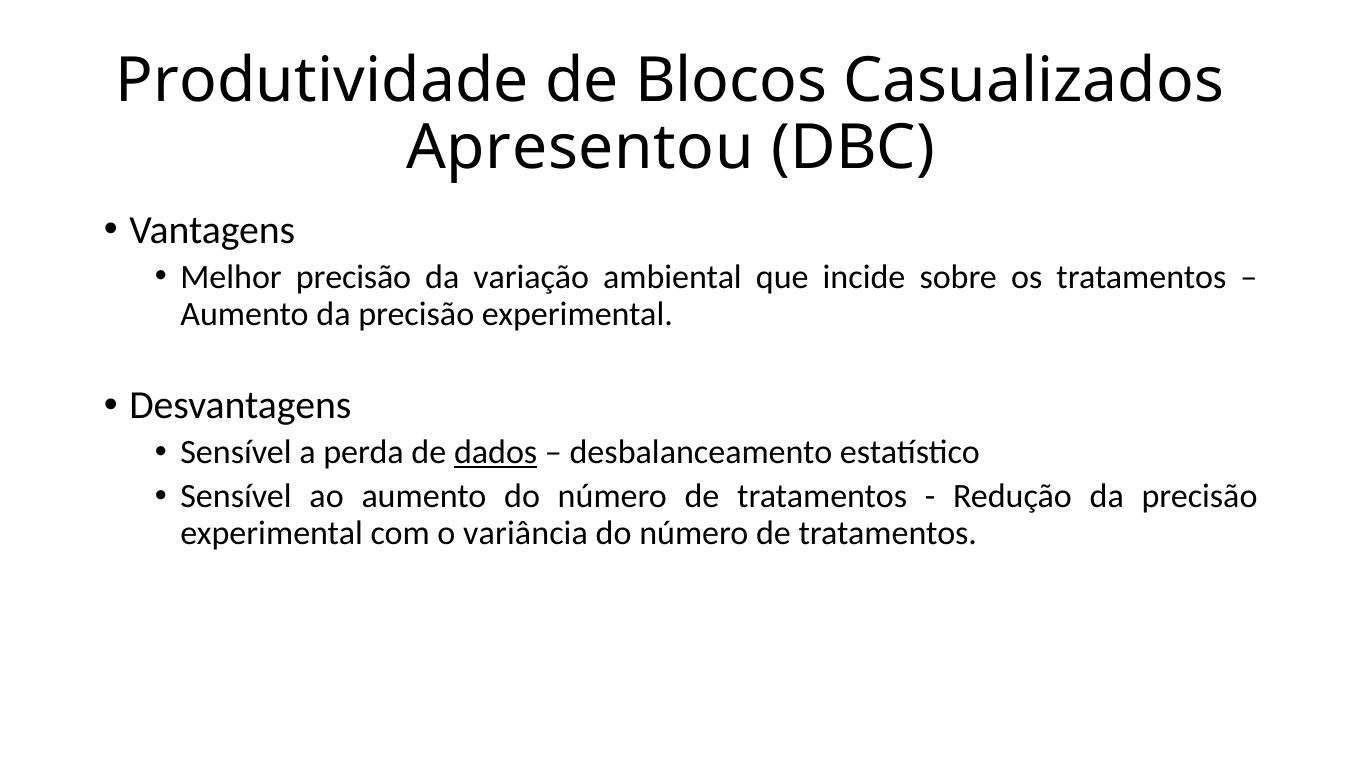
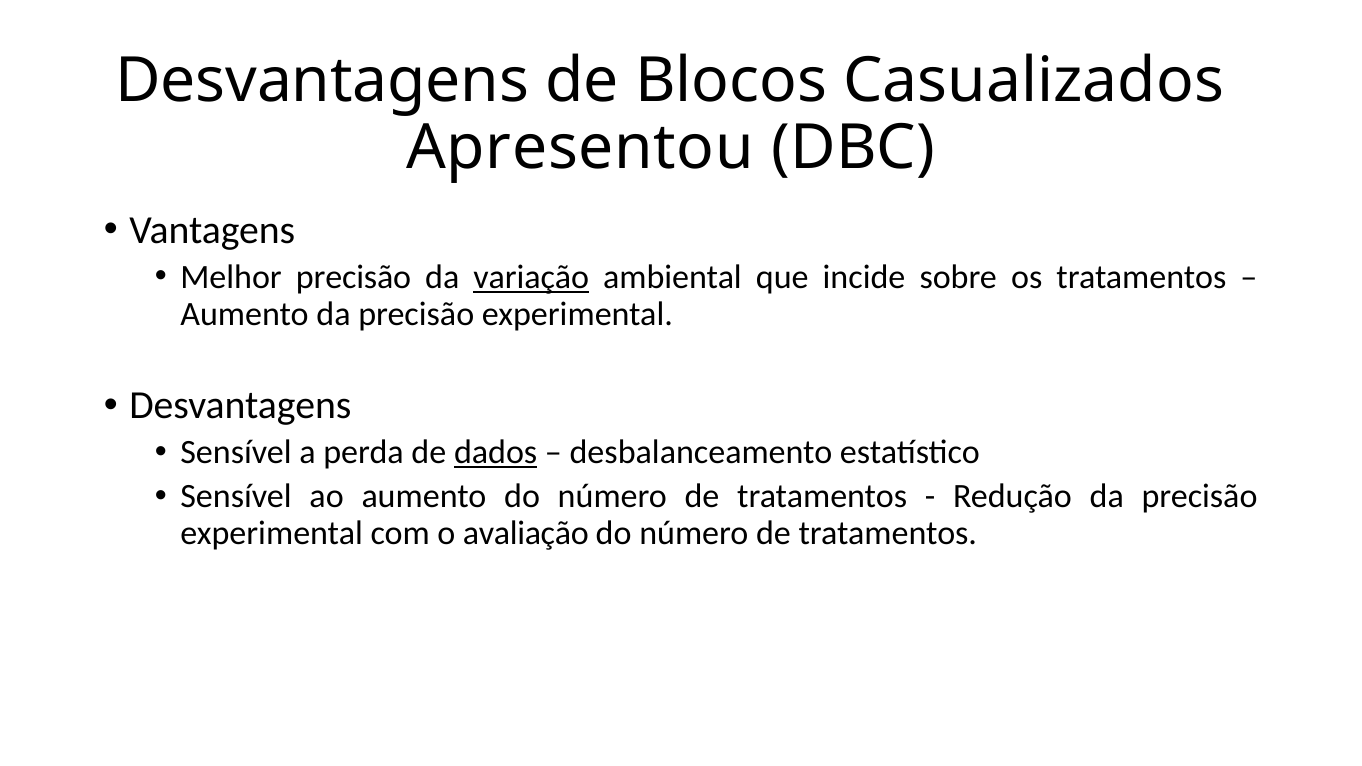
Produtividade at (322, 81): Produtividade -> Desvantagens
variação underline: none -> present
variância: variância -> avaliação
